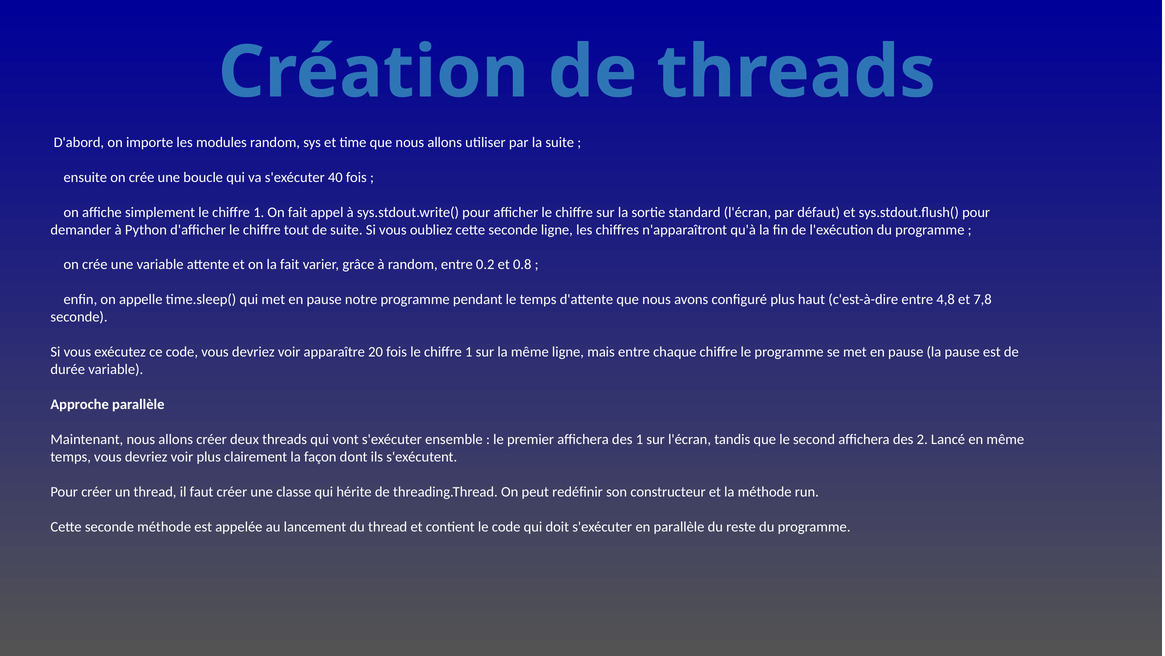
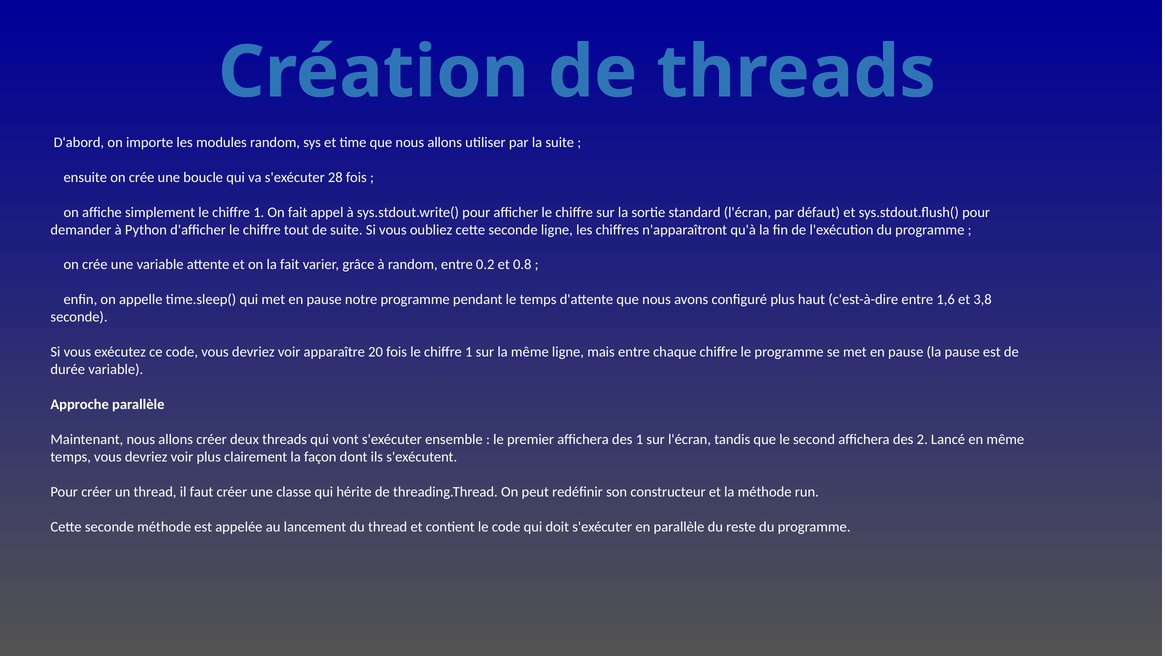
40: 40 -> 28
4,8: 4,8 -> 1,6
7,8: 7,8 -> 3,8
